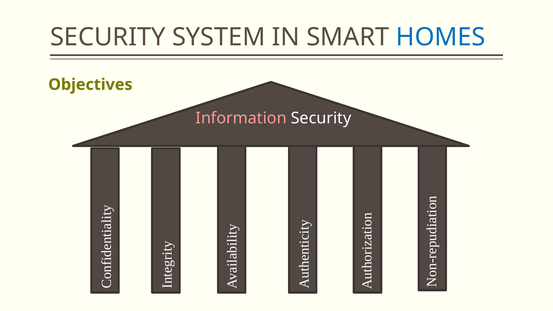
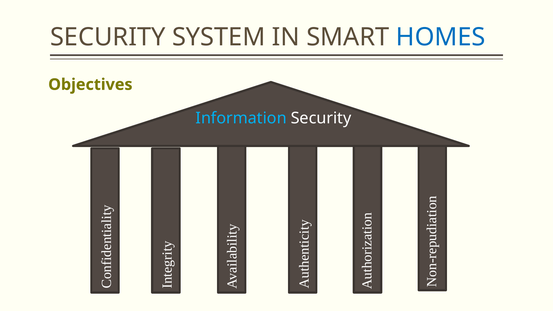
Information colour: pink -> light blue
